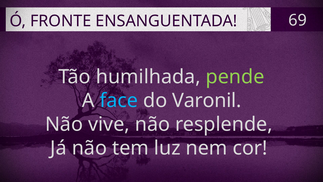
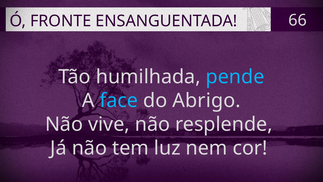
69: 69 -> 66
pende colour: light green -> light blue
Varonil: Varonil -> Abrigo
